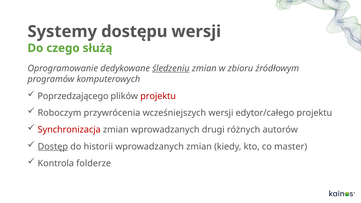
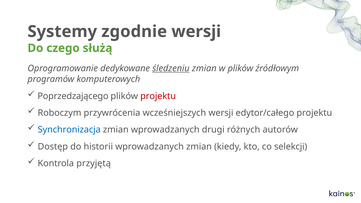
dostępu: dostępu -> zgodnie
w zbioru: zbioru -> plików
Synchronizacja colour: red -> blue
Dostęp underline: present -> none
master: master -> selekcji
folderze: folderze -> przyjętą
